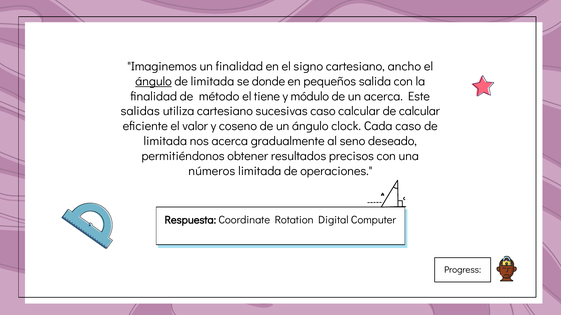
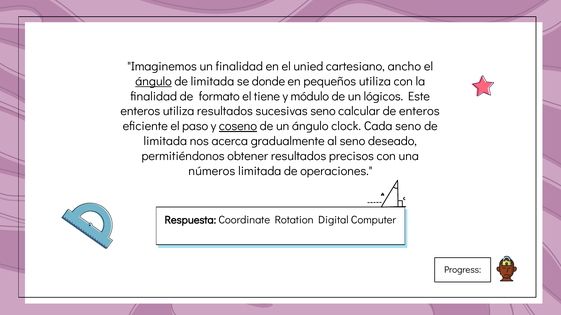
signo: signo -> unied
pequeños salida: salida -> utiliza
método: método -> formato
un acerca: acerca -> lógicos
salidas at (140, 111): salidas -> enteros
utiliza cartesiano: cartesiano -> resultados
sucesivas caso: caso -> seno
de calcular: calcular -> enteros
valor: valor -> paso
coseno underline: none -> present
Cada caso: caso -> seno
